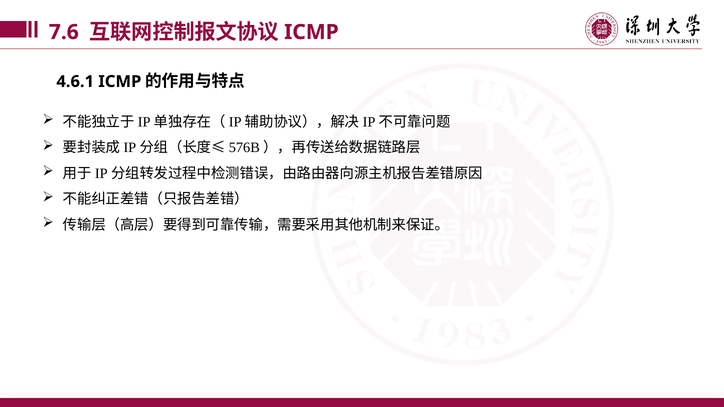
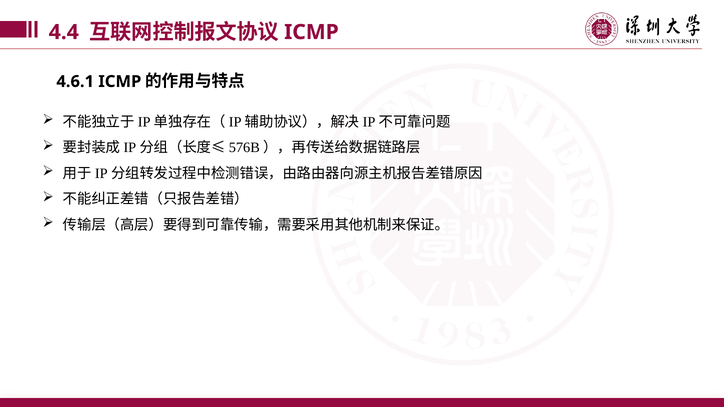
7.6: 7.6 -> 4.4
